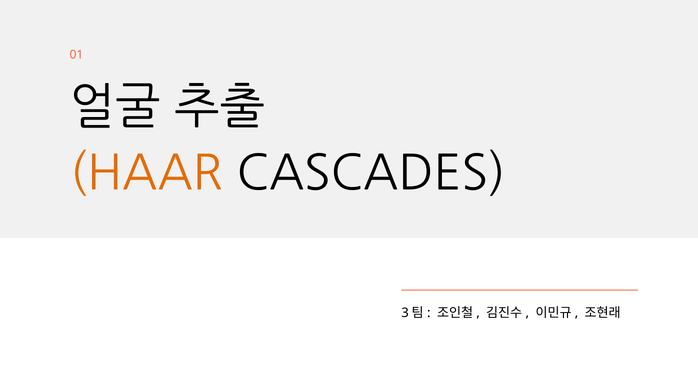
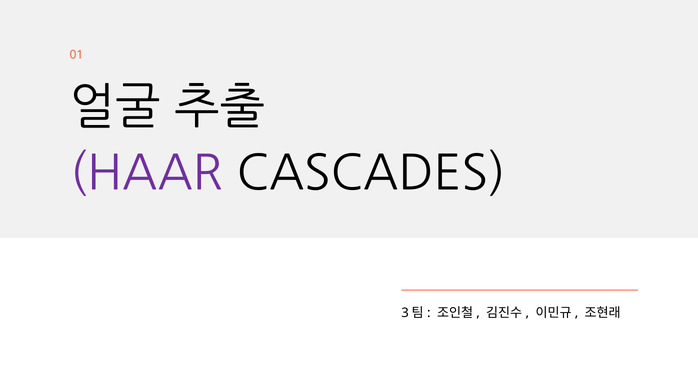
HAAR colour: orange -> purple
